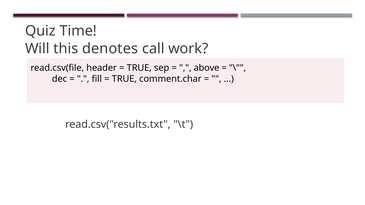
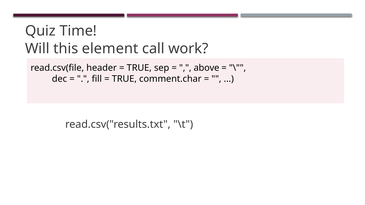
denotes: denotes -> element
